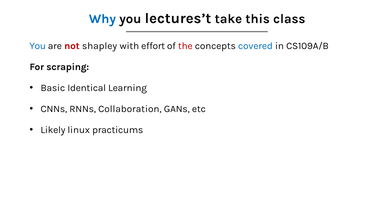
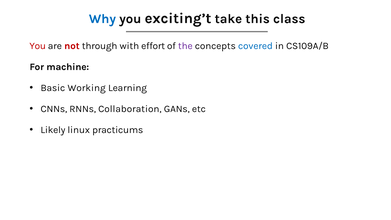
lectures’t: lectures’t -> exciting’t
You at (38, 46) colour: blue -> red
shapley: shapley -> through
the colour: red -> purple
scraping: scraping -> machine
Identical: Identical -> Working
